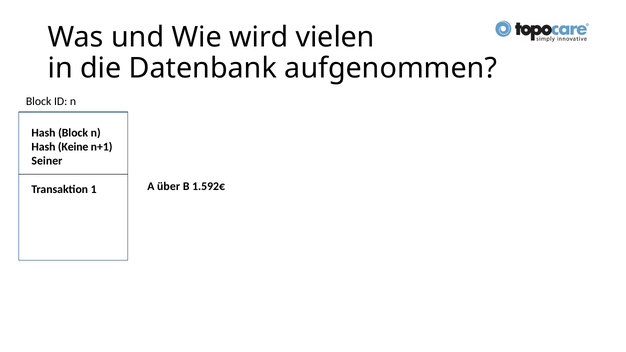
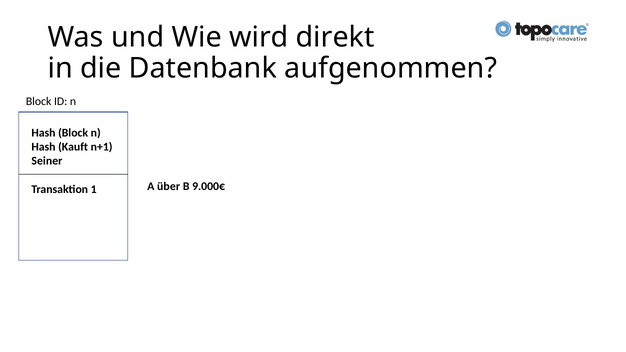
vielen: vielen -> direkt
Keine: Keine -> Kauft
1.592€: 1.592€ -> 9.000€
